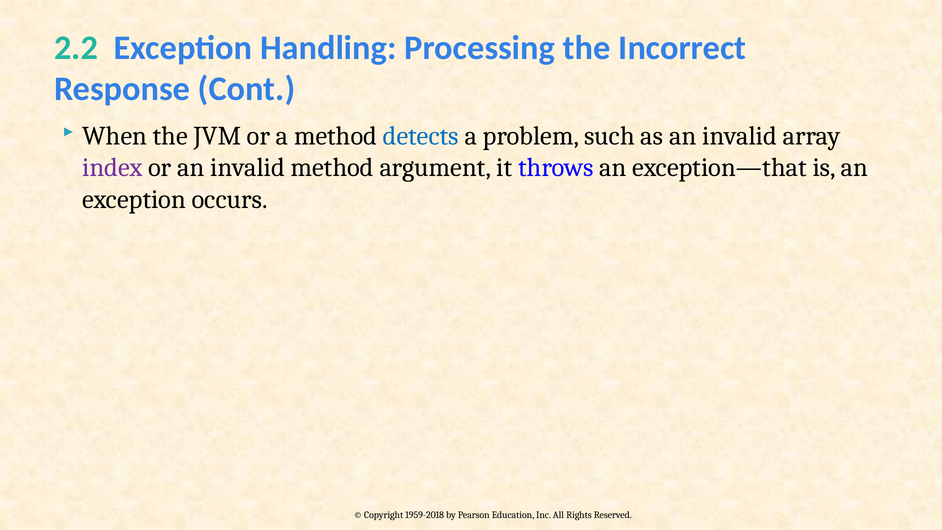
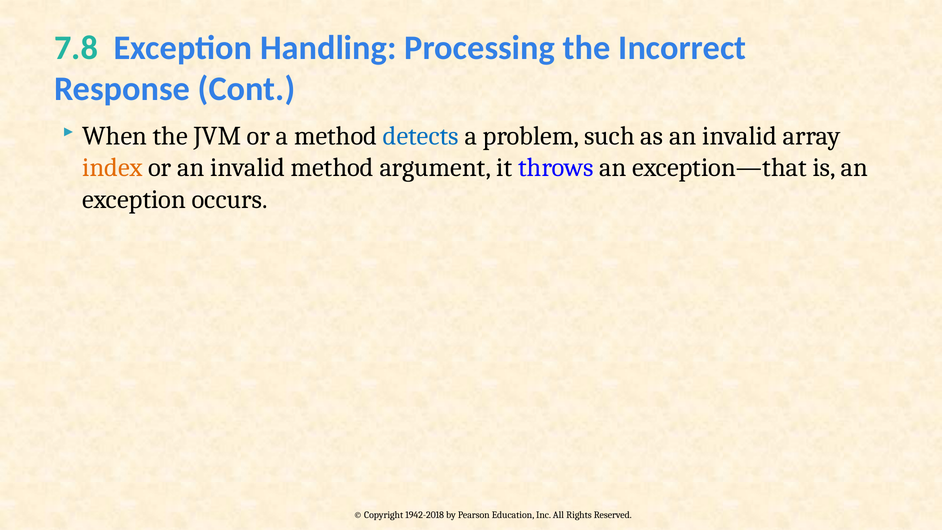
2.2: 2.2 -> 7.8
index colour: purple -> orange
1959-2018: 1959-2018 -> 1942-2018
